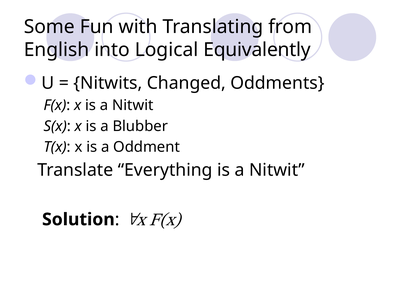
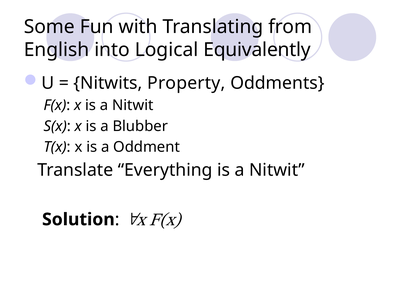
Changed: Changed -> Property
